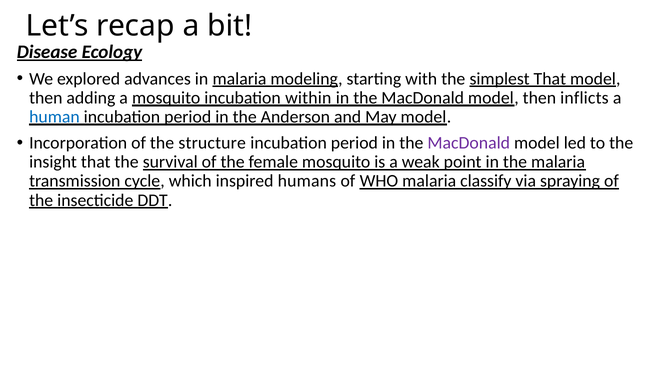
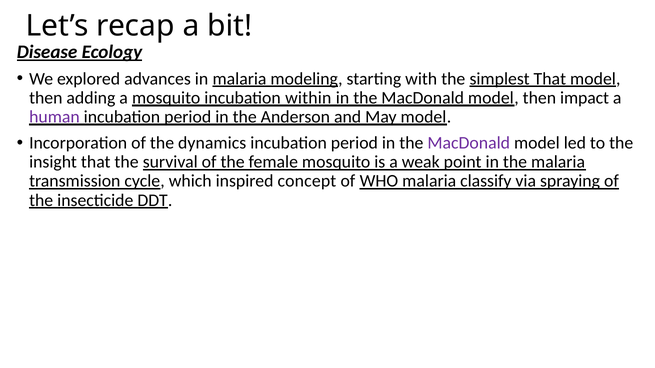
inflicts: inflicts -> impact
human at (54, 117) colour: blue -> purple
structure: structure -> dynamics
inspired humans: humans -> concept
